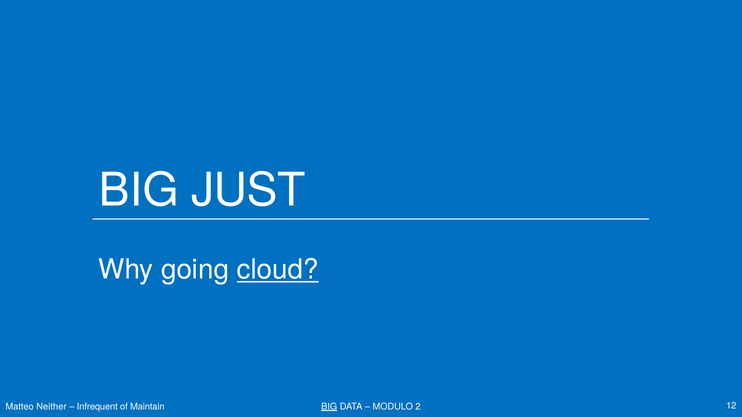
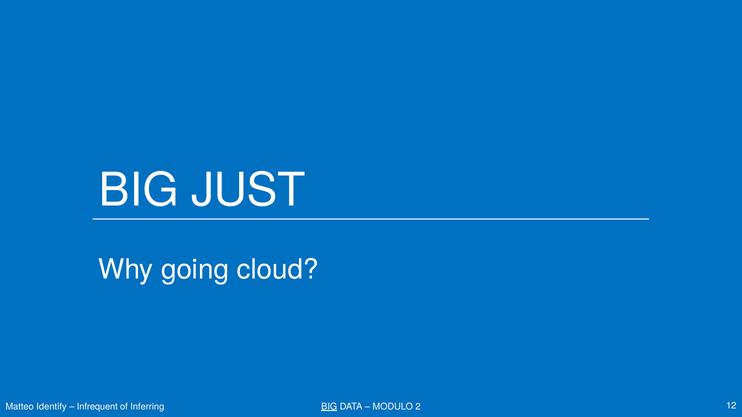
cloud underline: present -> none
Neither: Neither -> Identify
Maintain: Maintain -> Inferring
